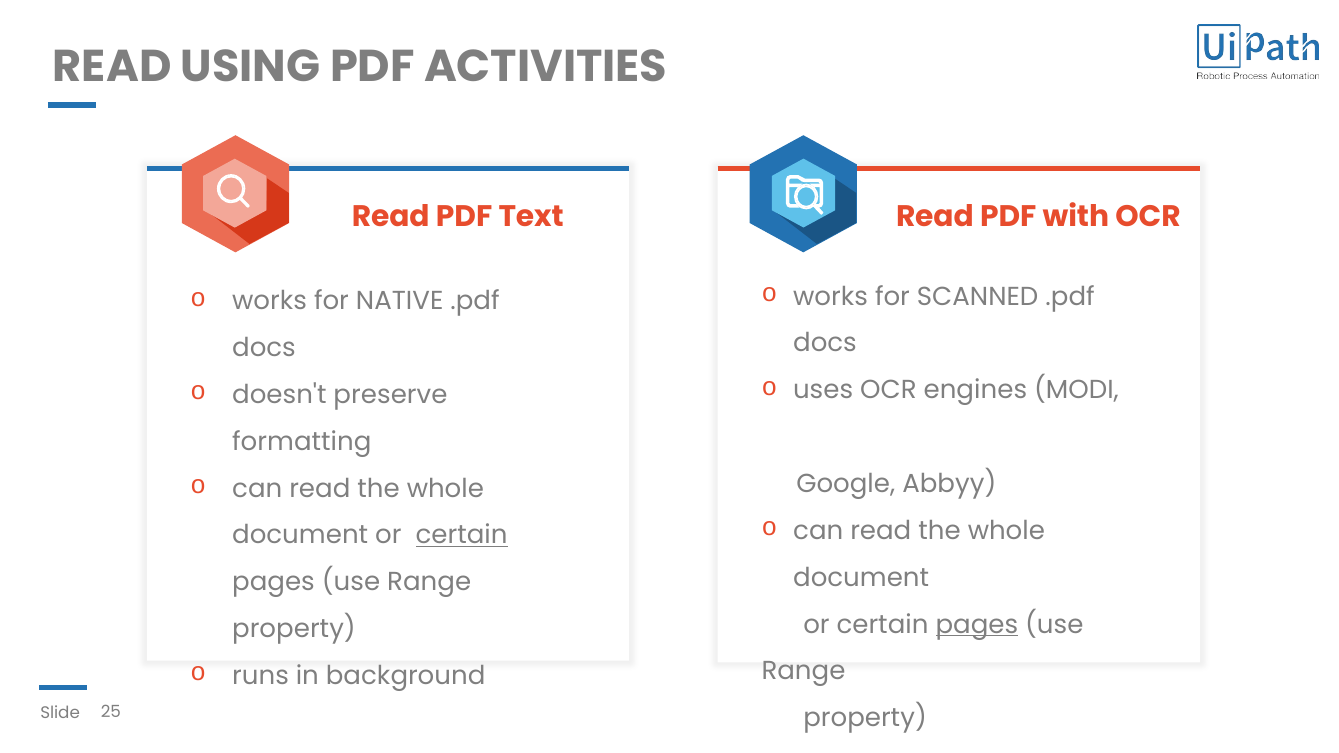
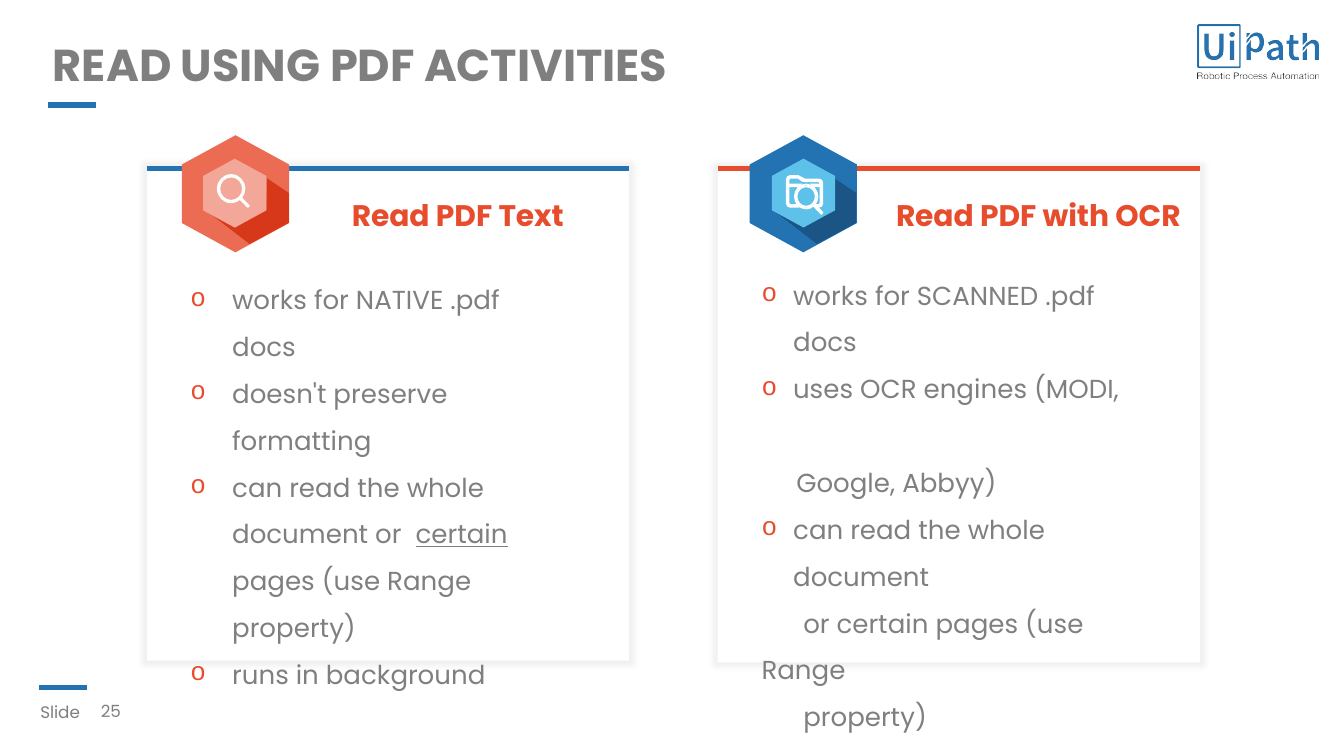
pages at (977, 625) underline: present -> none
